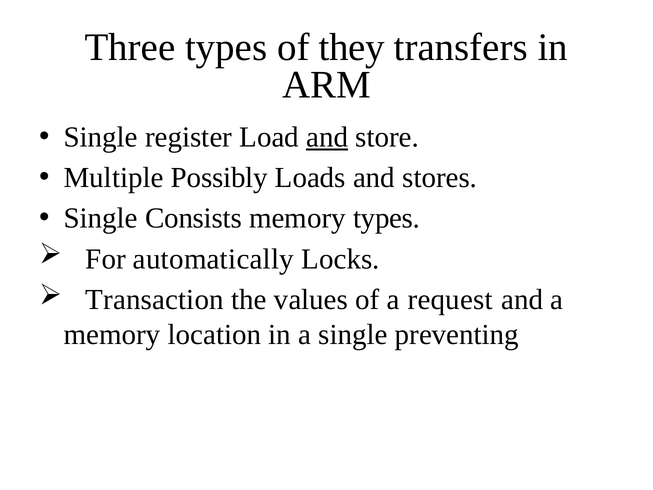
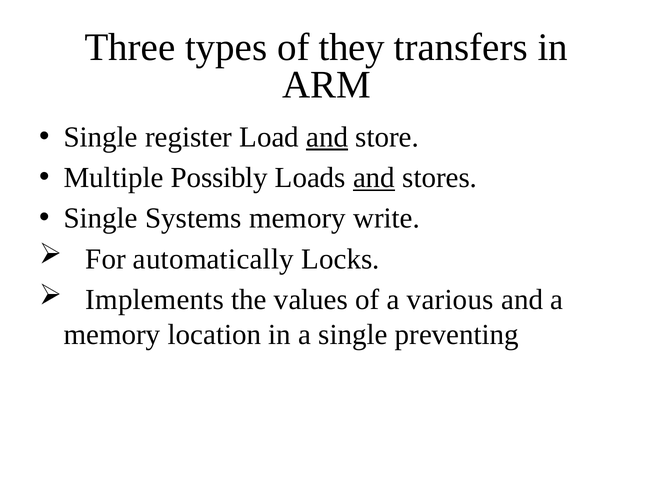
and at (374, 178) underline: none -> present
Consists: Consists -> Systems
memory types: types -> write
Transaction: Transaction -> Implements
request: request -> various
